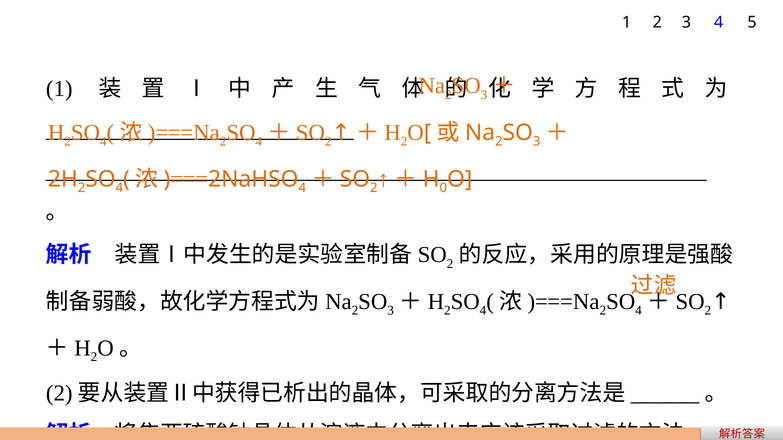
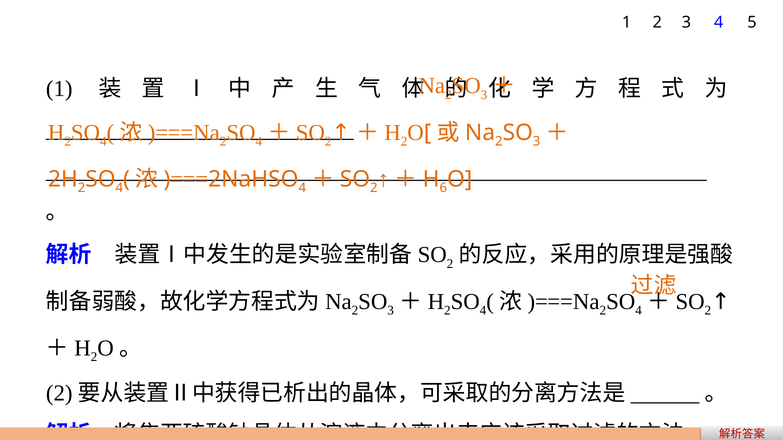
0: 0 -> 6
